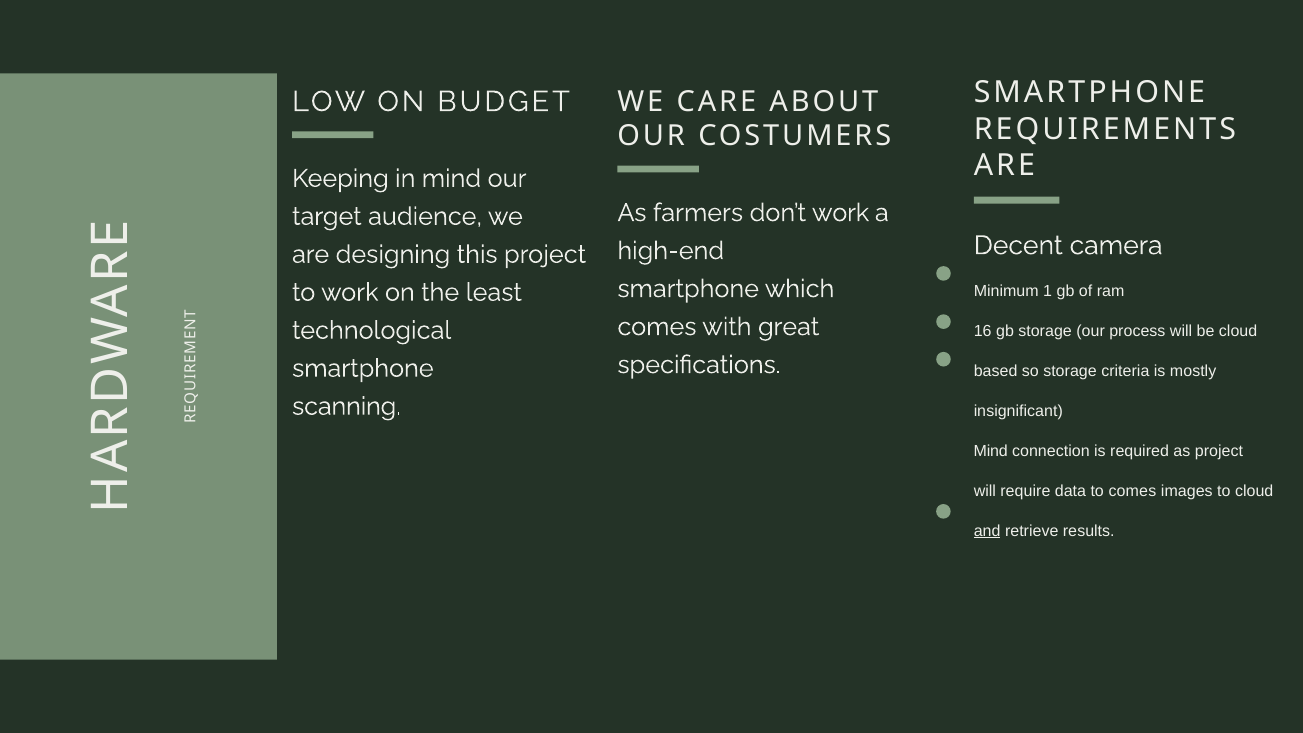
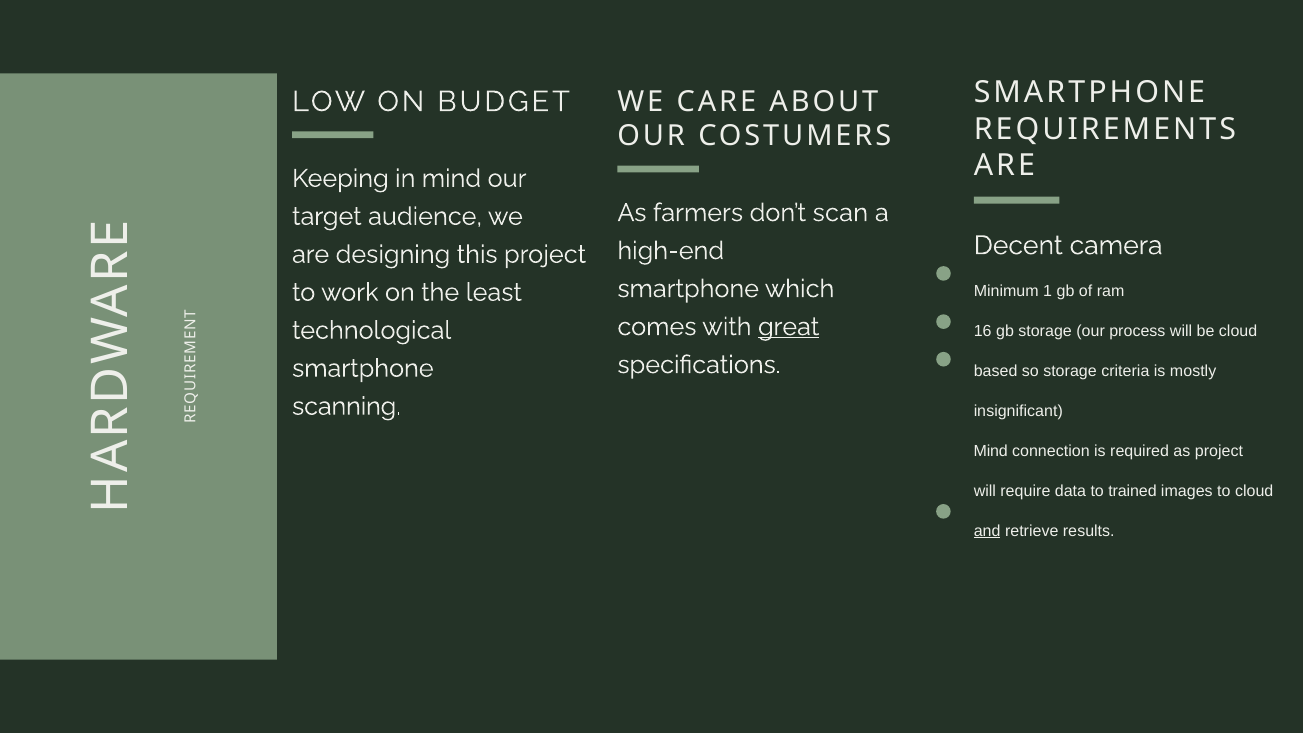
don’t work: work -> scan
great underline: none -> present
to comes: comes -> trained
